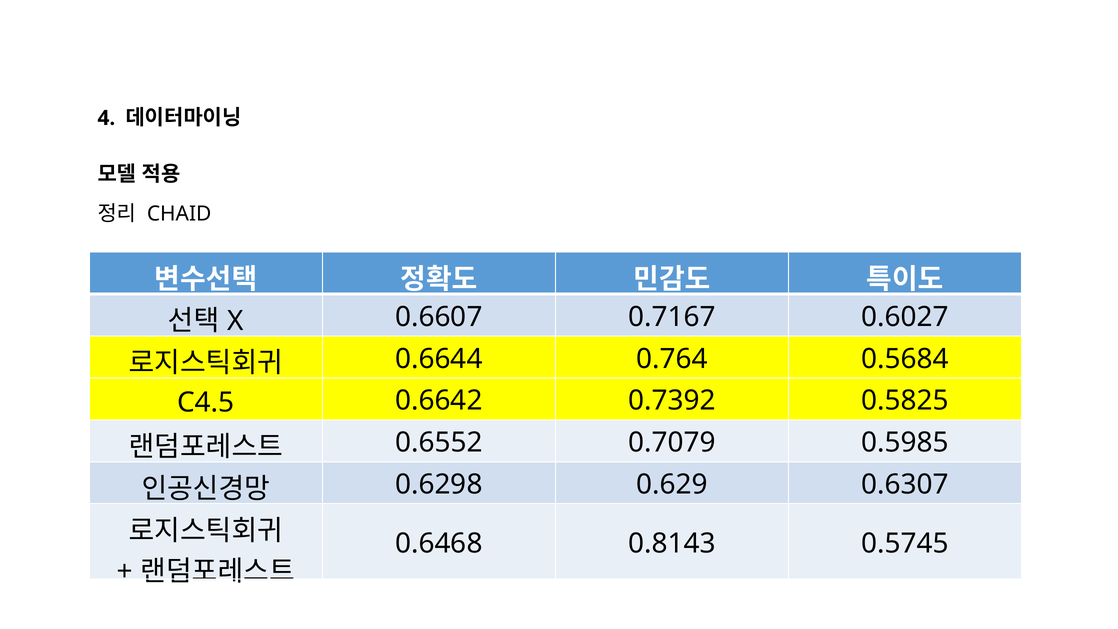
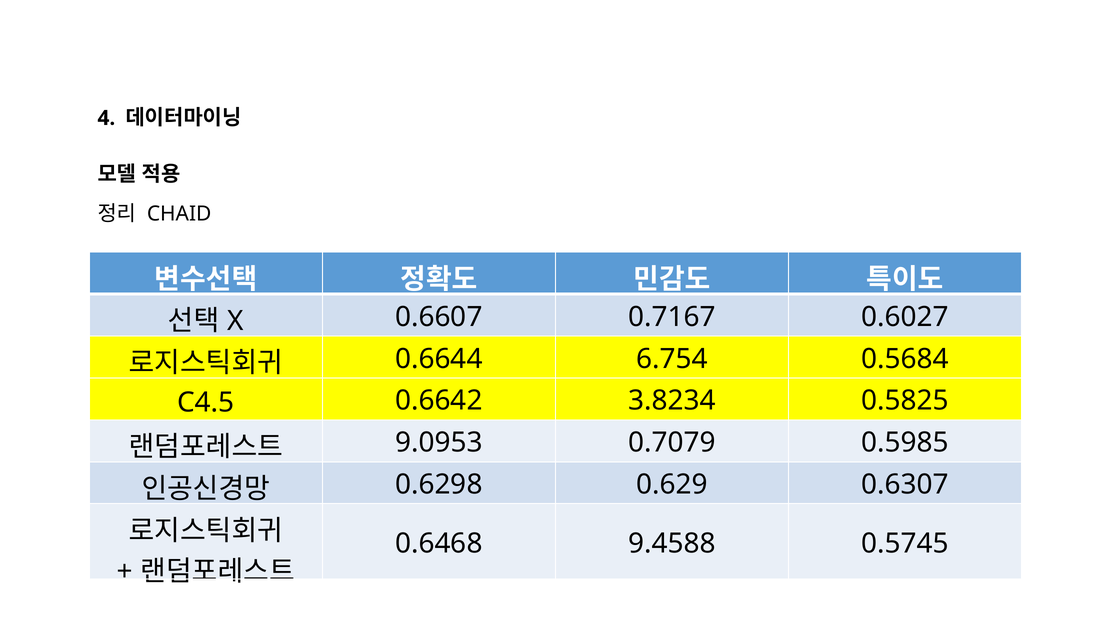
0.764: 0.764 -> 6.754
0.7392: 0.7392 -> 3.8234
0.6552: 0.6552 -> 9.0953
0.8143: 0.8143 -> 9.4588
